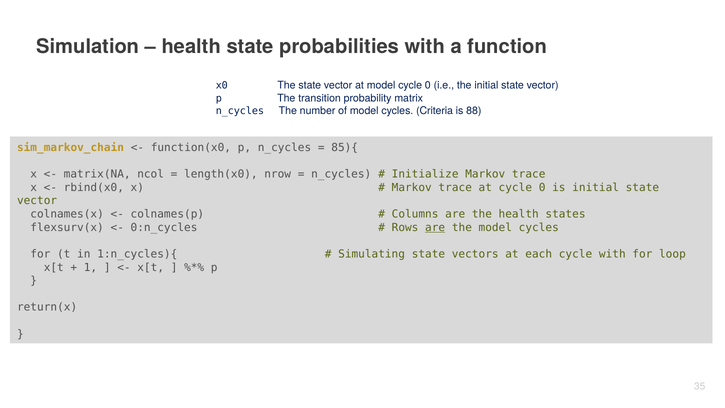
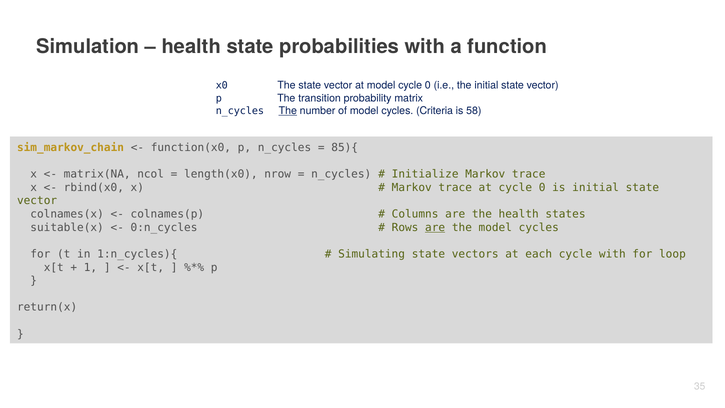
The at (288, 111) underline: none -> present
88: 88 -> 58
flexsurv(x: flexsurv(x -> suitable(x
